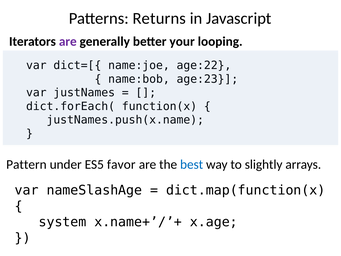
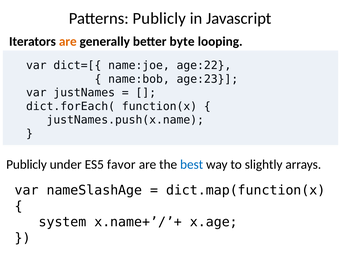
Patterns Returns: Returns -> Publicly
are at (68, 42) colour: purple -> orange
your: your -> byte
Pattern at (26, 164): Pattern -> Publicly
